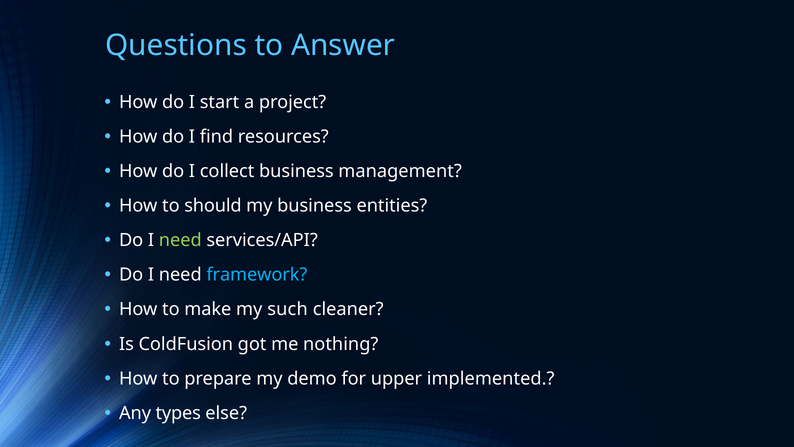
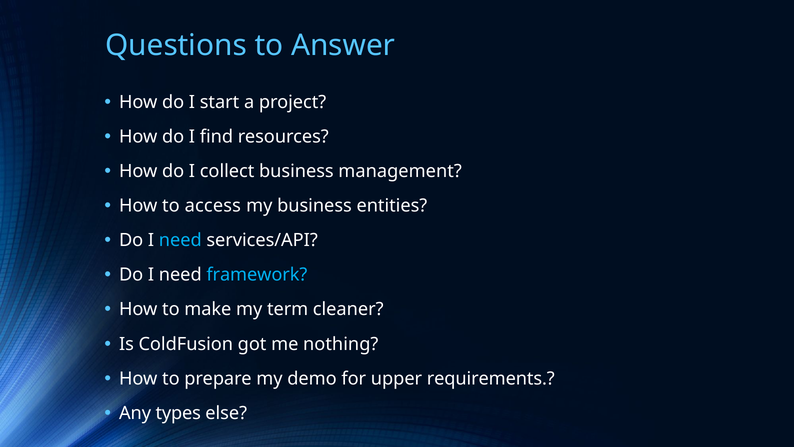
should: should -> access
need at (180, 240) colour: light green -> light blue
such: such -> term
implemented: implemented -> requirements
